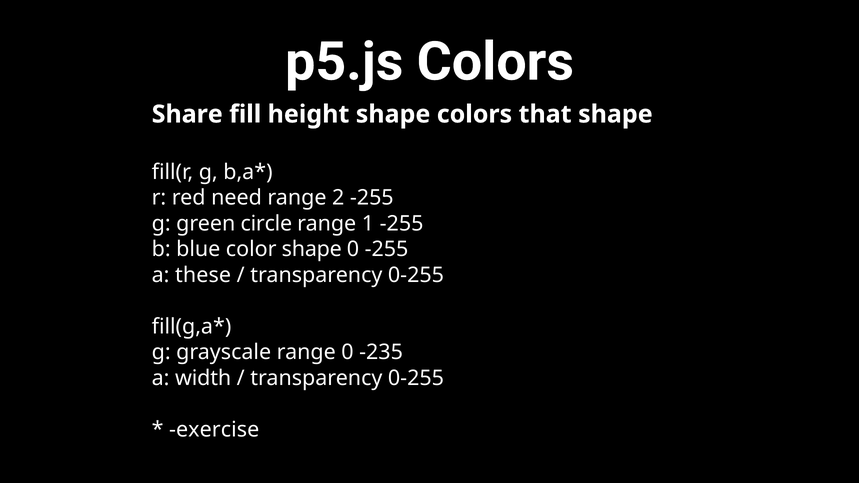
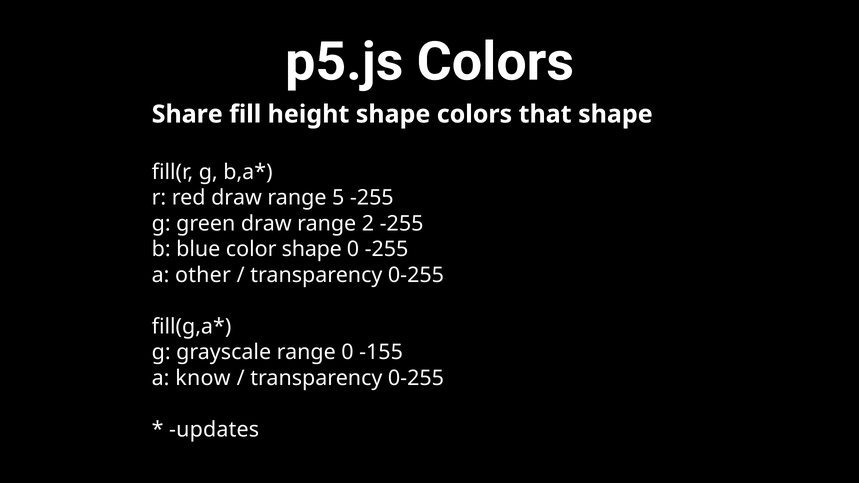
red need: need -> draw
2: 2 -> 5
green circle: circle -> draw
1: 1 -> 2
these: these -> other
-235: -235 -> -155
width: width -> know
exercise: exercise -> updates
